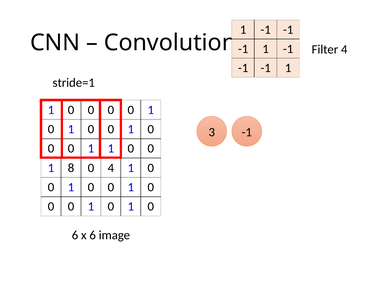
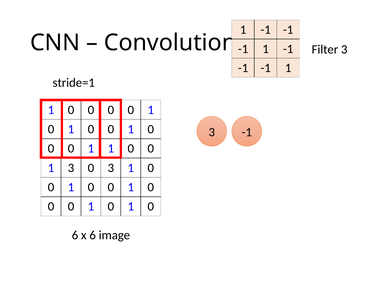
Filter 4: 4 -> 3
1 8: 8 -> 3
0 4: 4 -> 3
